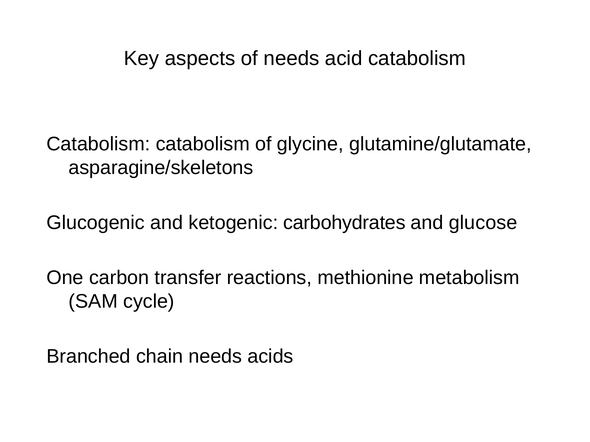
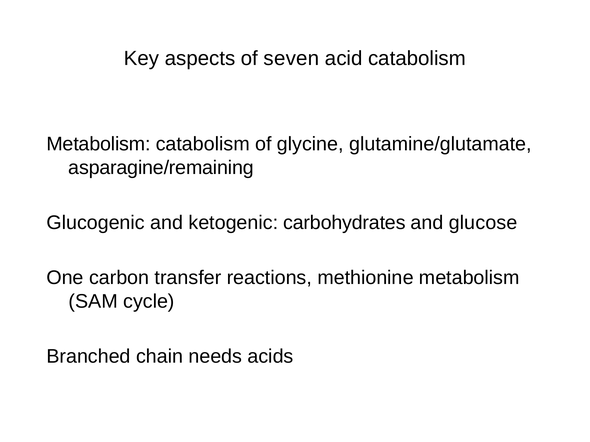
of needs: needs -> seven
Catabolism at (98, 144): Catabolism -> Metabolism
asparagine/skeletons: asparagine/skeletons -> asparagine/remaining
